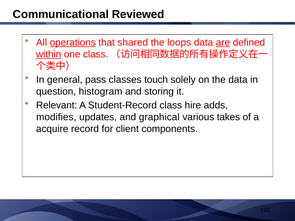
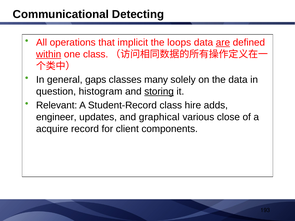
Reviewed: Reviewed -> Detecting
operations underline: present -> none
shared: shared -> implicit
pass: pass -> gaps
touch: touch -> many
storing underline: none -> present
modifies: modifies -> engineer
takes: takes -> close
